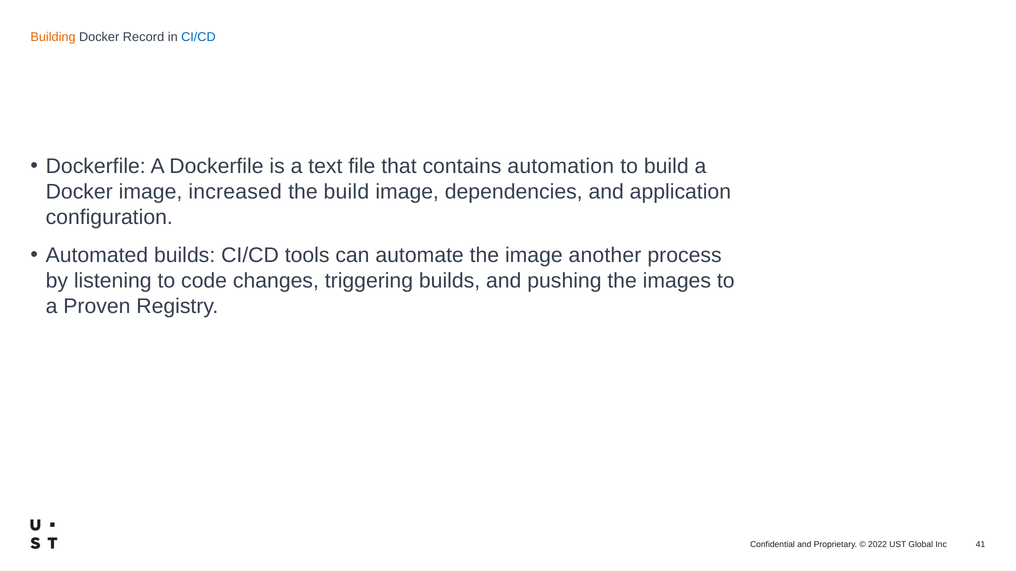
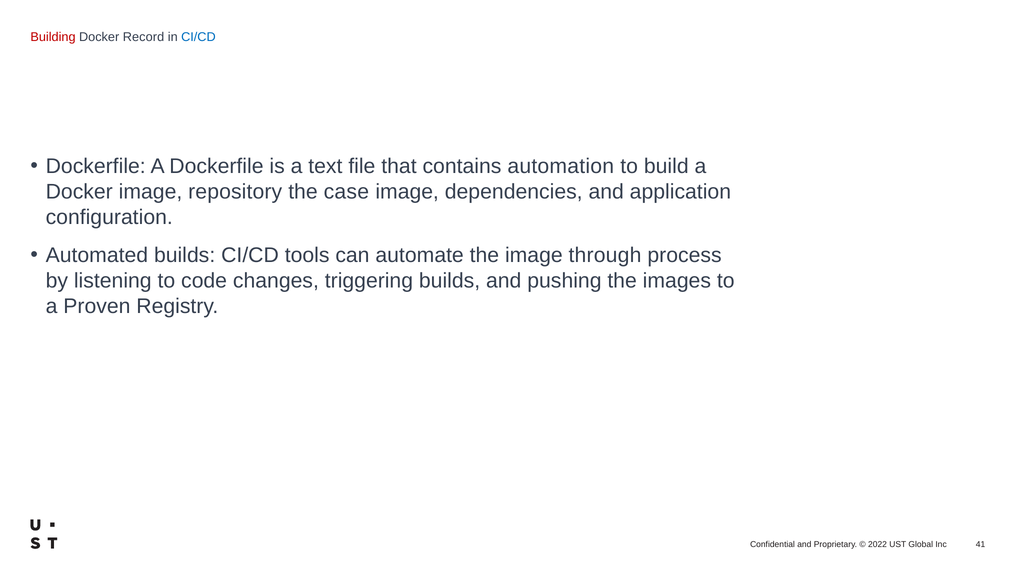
Building colour: orange -> red
increased: increased -> repository
the build: build -> case
another: another -> through
